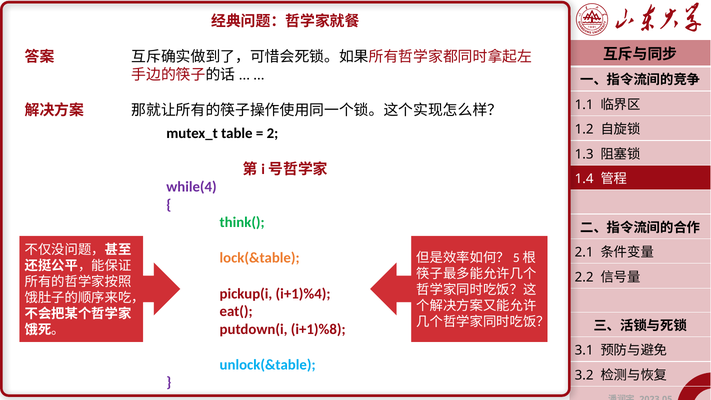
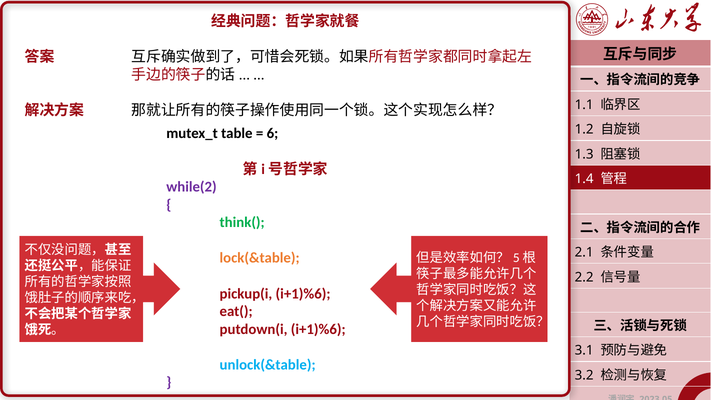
2: 2 -> 6
while(4: while(4 -> while(2
pickup(i i+1)%4: i+1)%4 -> i+1)%6
putdown(i i+1)%8: i+1)%8 -> i+1)%6
